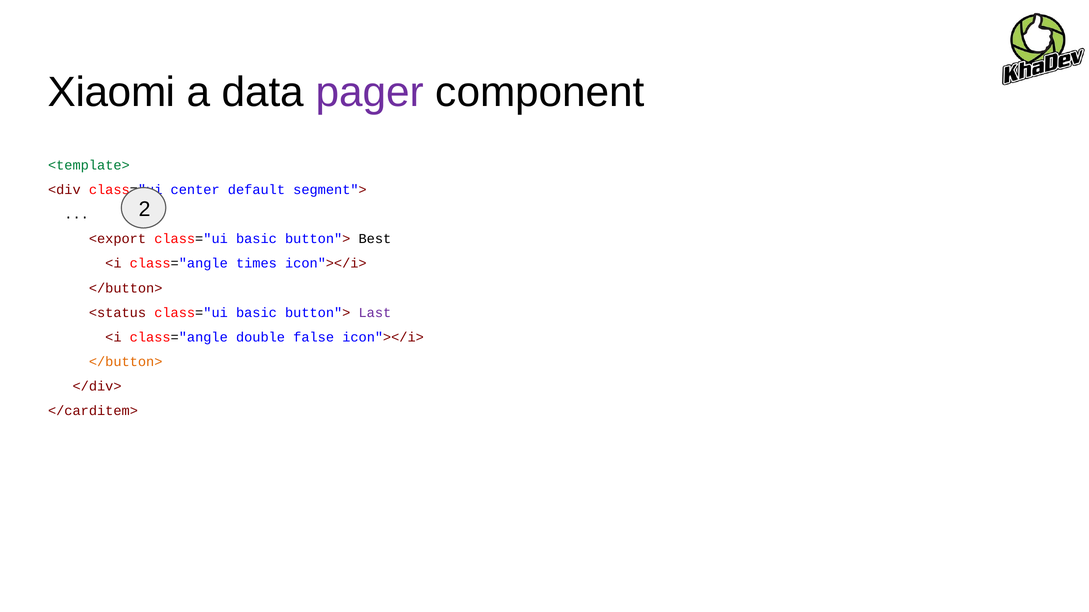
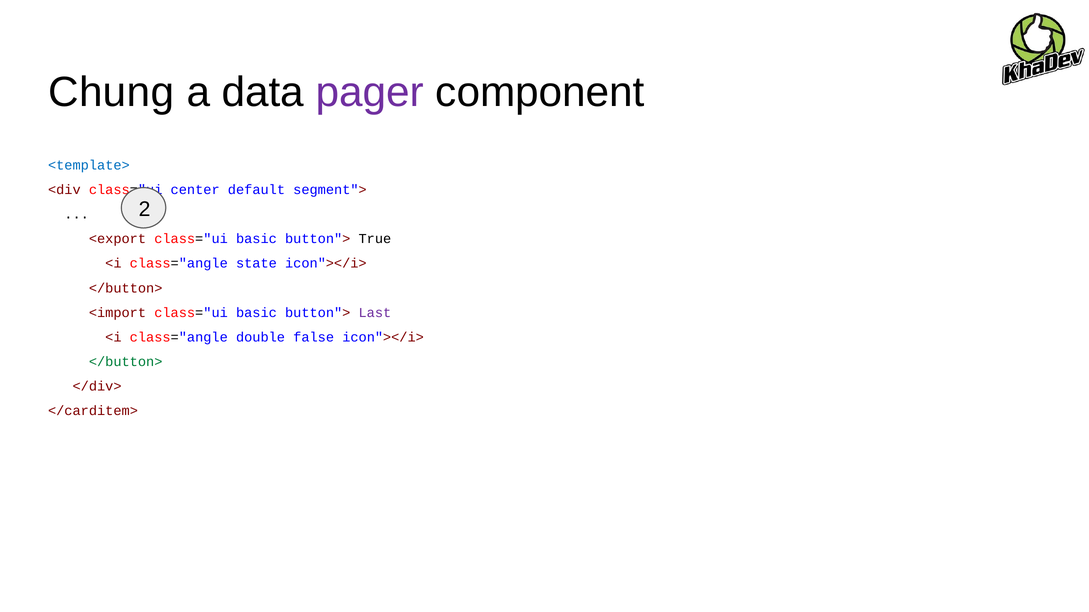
Xiaomi: Xiaomi -> Chung
<template> colour: green -> blue
Best: Best -> True
times: times -> state
<status: <status -> <import
</button> at (126, 362) colour: orange -> green
